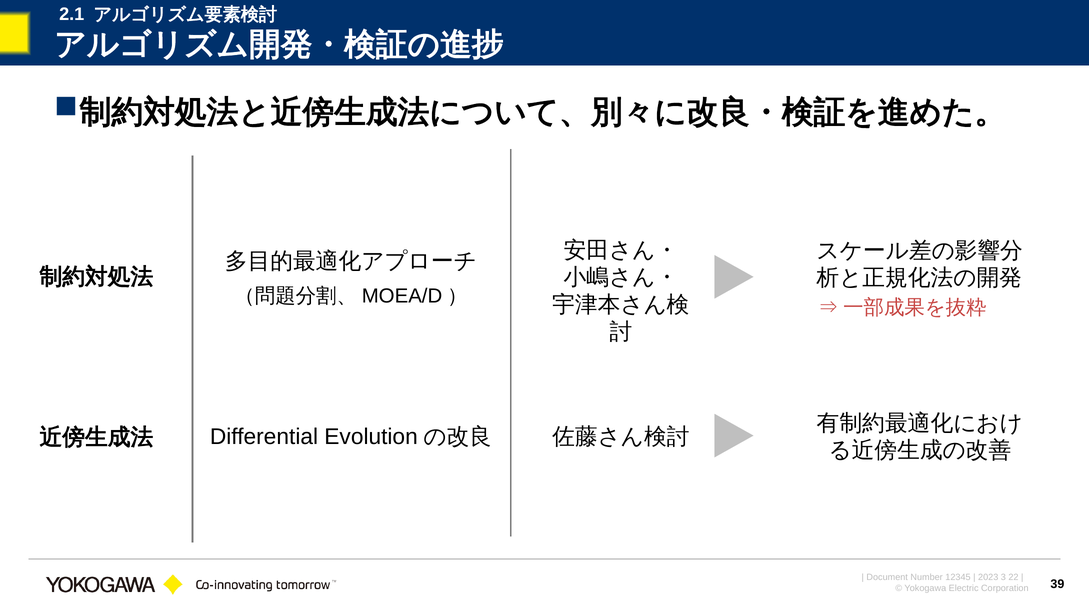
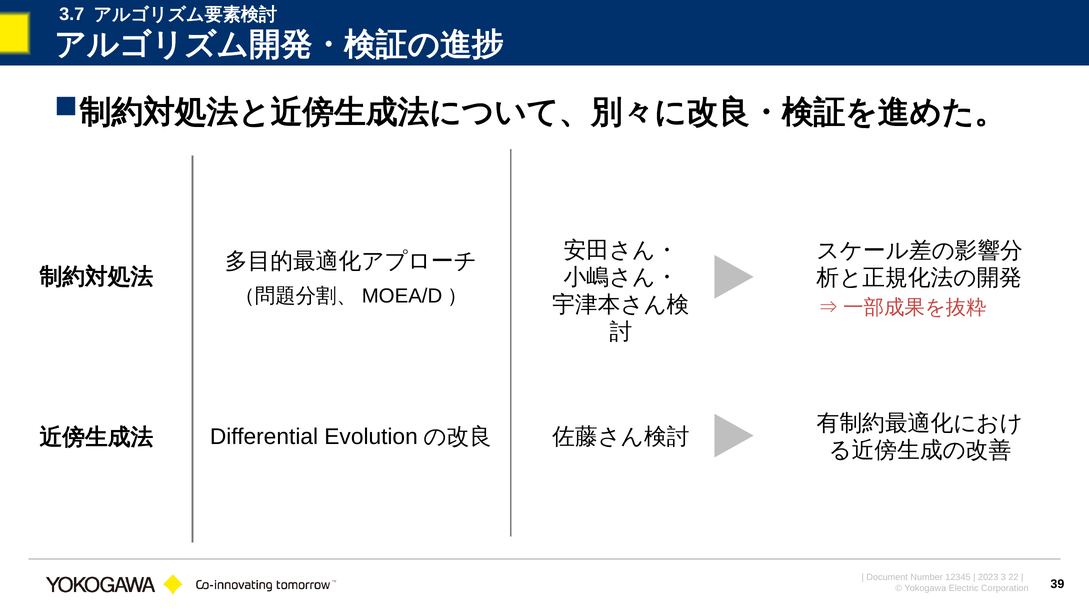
2.1: 2.1 -> 3.7
